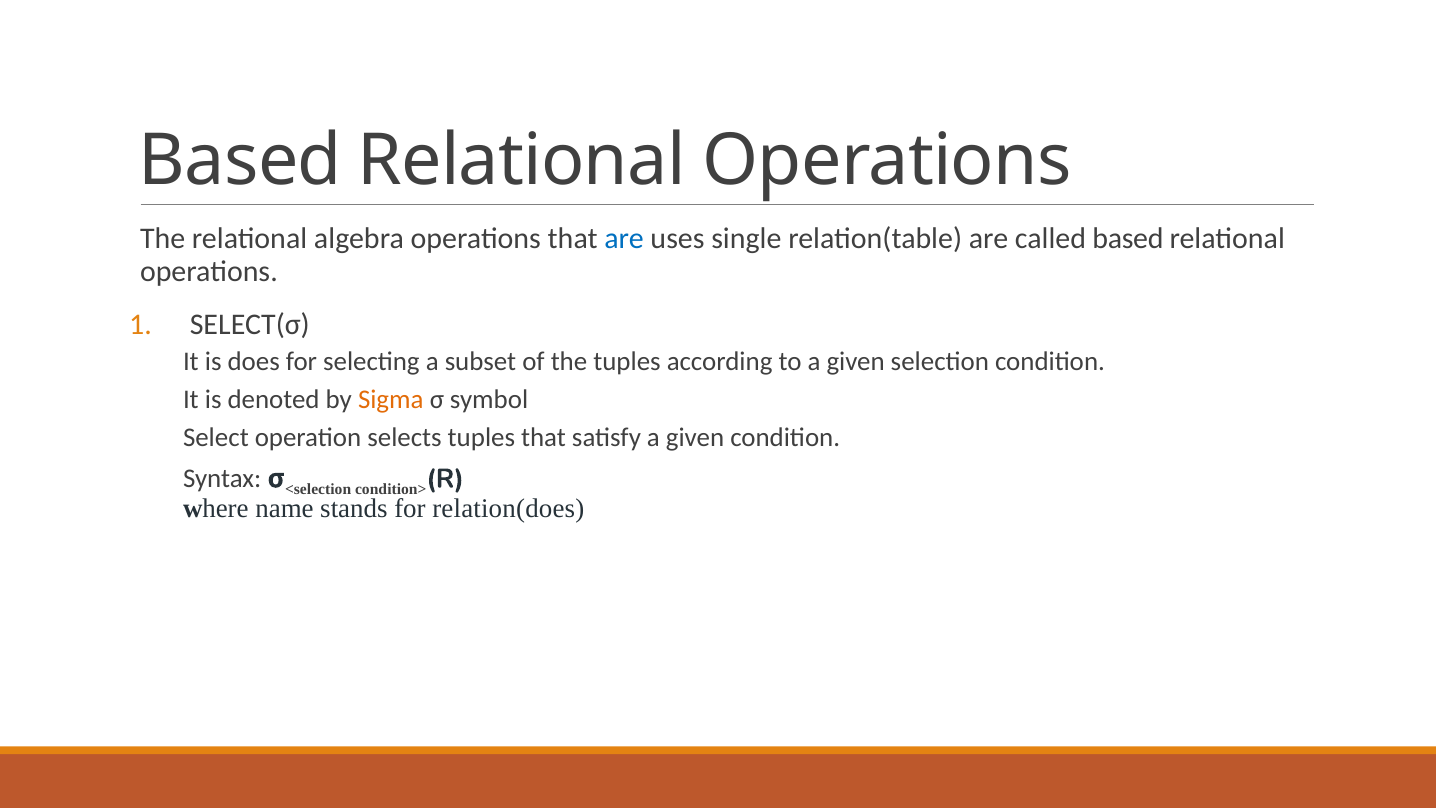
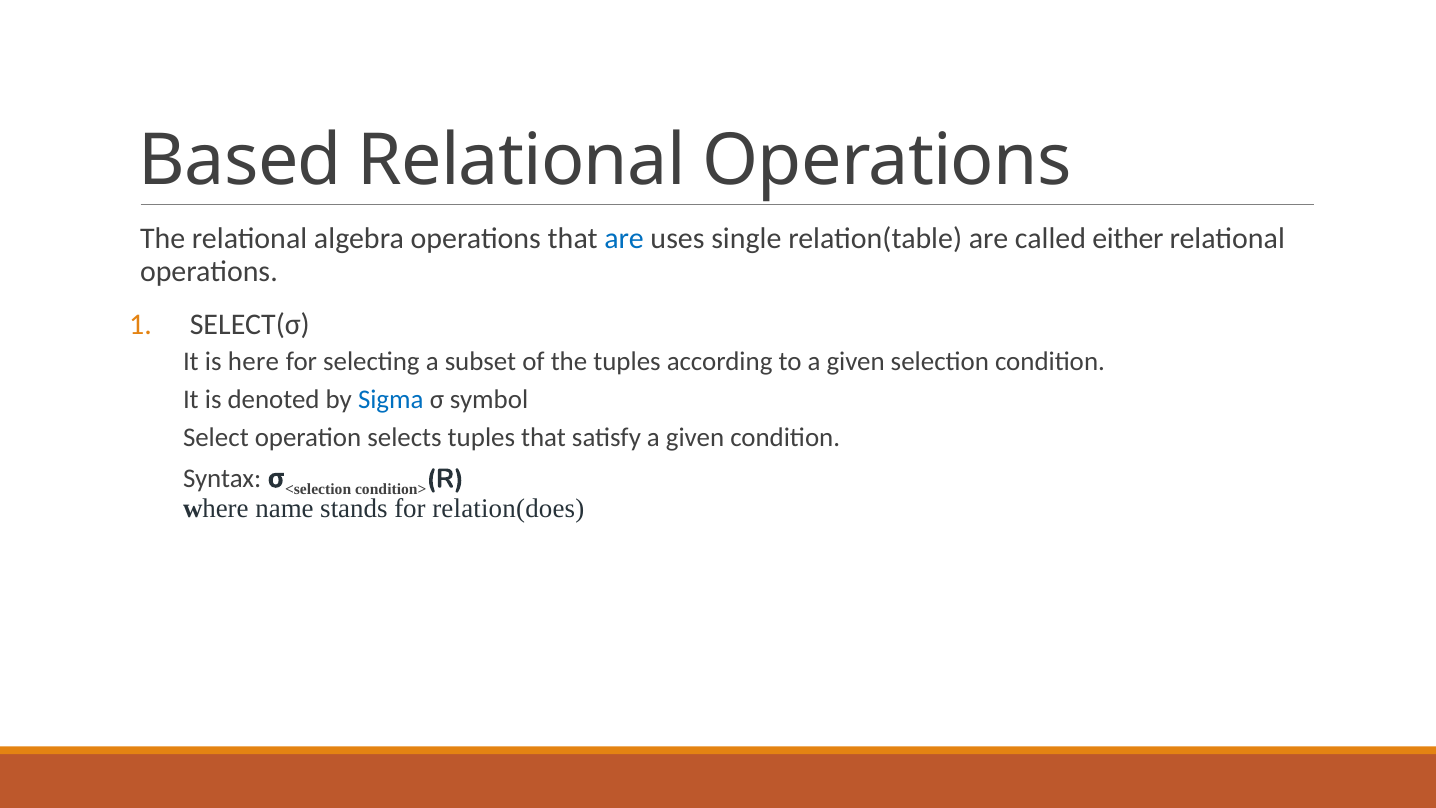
called based: based -> either
does: does -> here
Sigma colour: orange -> blue
